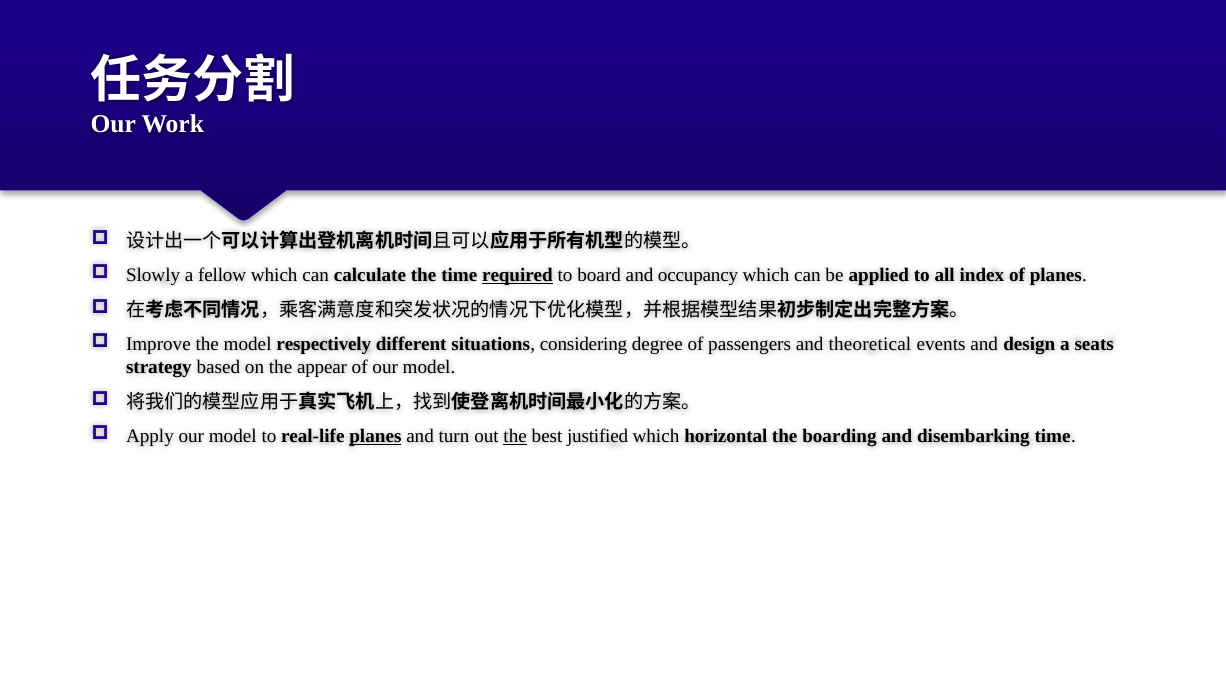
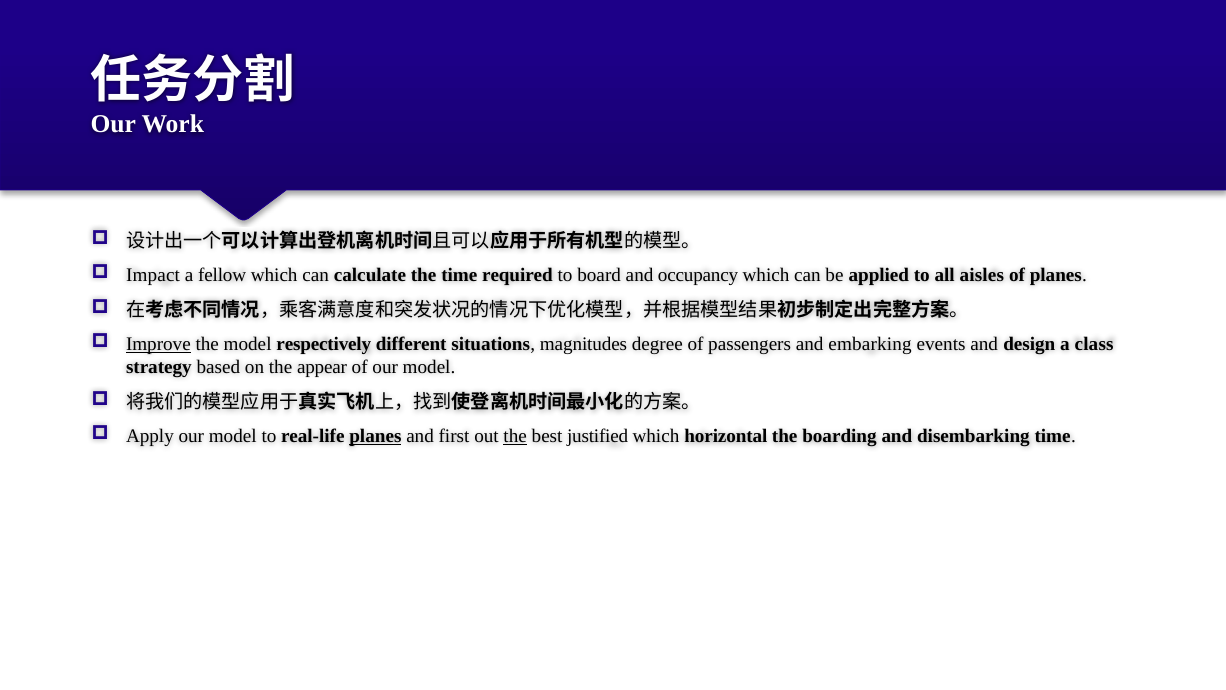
Slowly: Slowly -> Impact
required underline: present -> none
index: index -> aisles
Improve underline: none -> present
considering: considering -> magnitudes
theoretical: theoretical -> embarking
seats: seats -> class
turn: turn -> first
